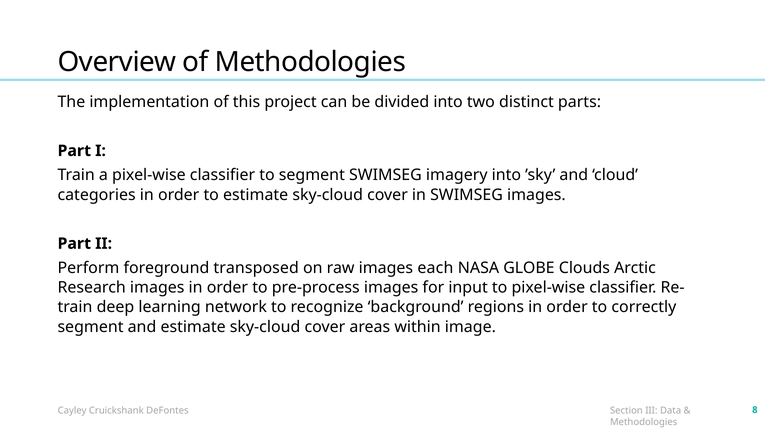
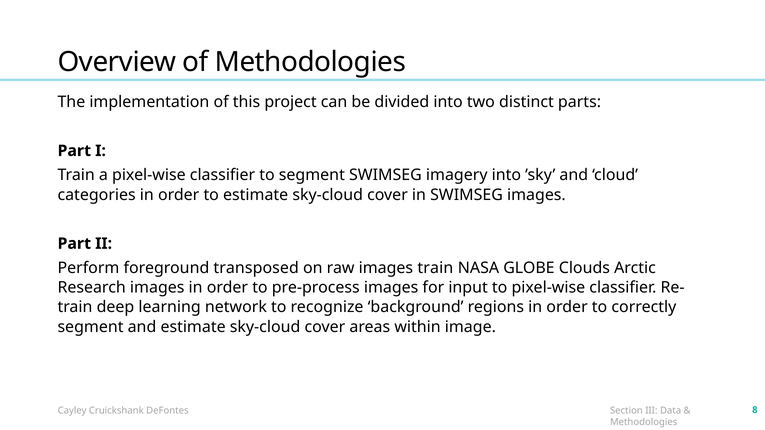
images each: each -> train
